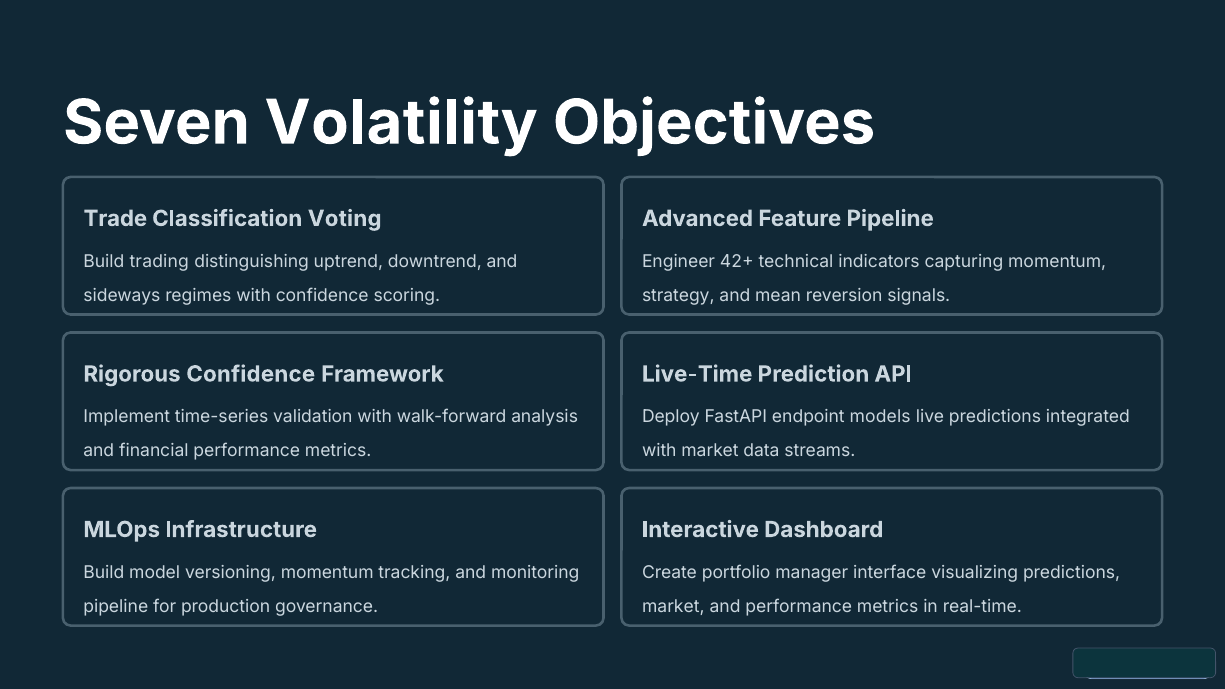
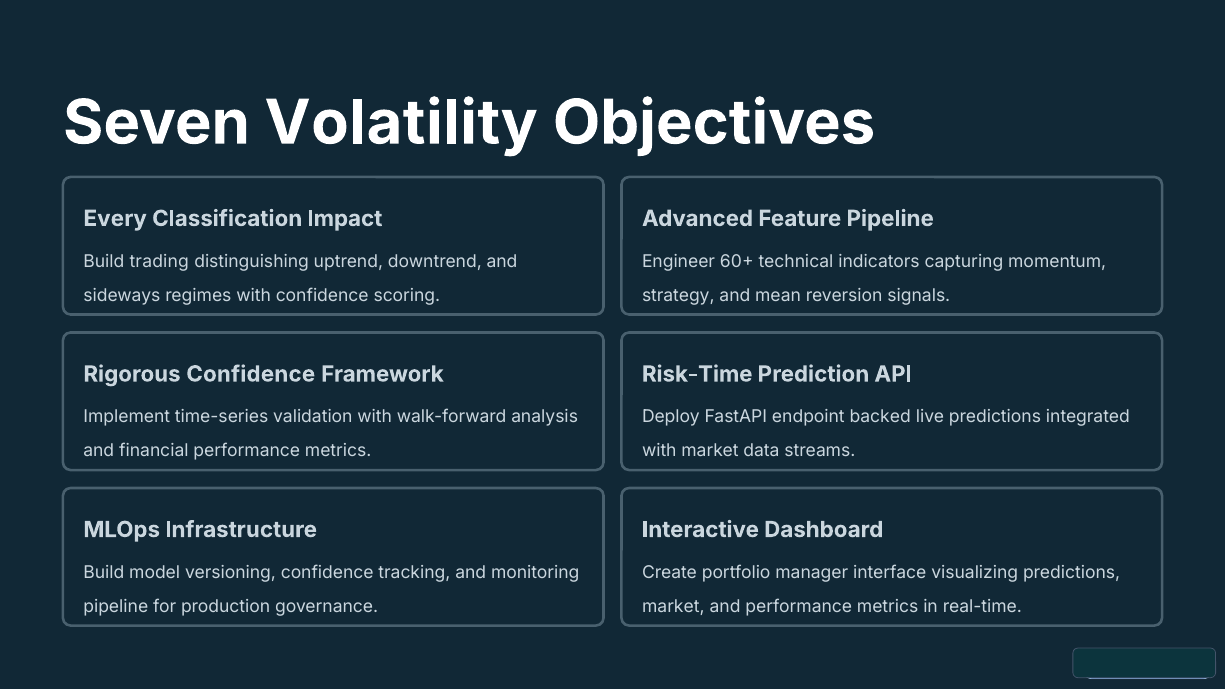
Trade: Trade -> Every
Voting: Voting -> Impact
42+: 42+ -> 60+
Live-Time: Live-Time -> Risk-Time
models: models -> backed
versioning momentum: momentum -> confidence
